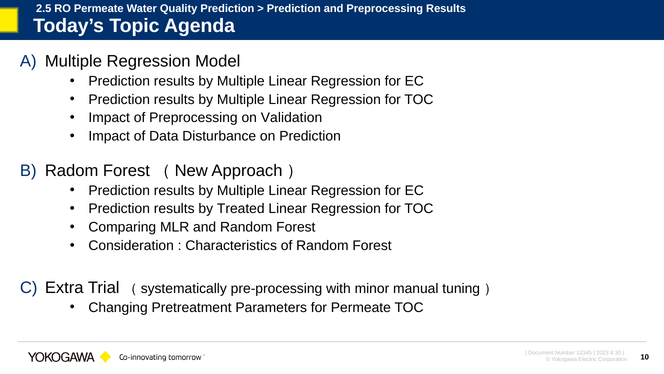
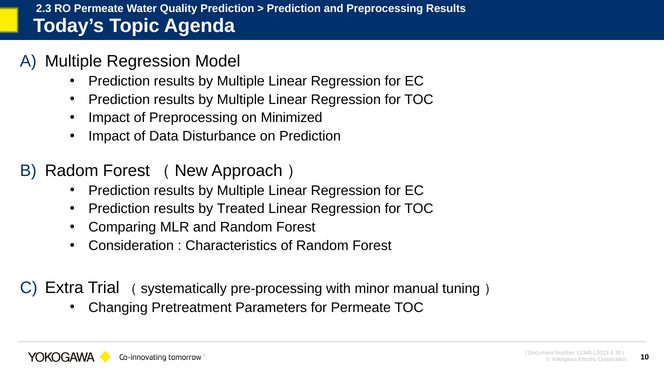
2.5: 2.5 -> 2.3
Validation: Validation -> Minimized
